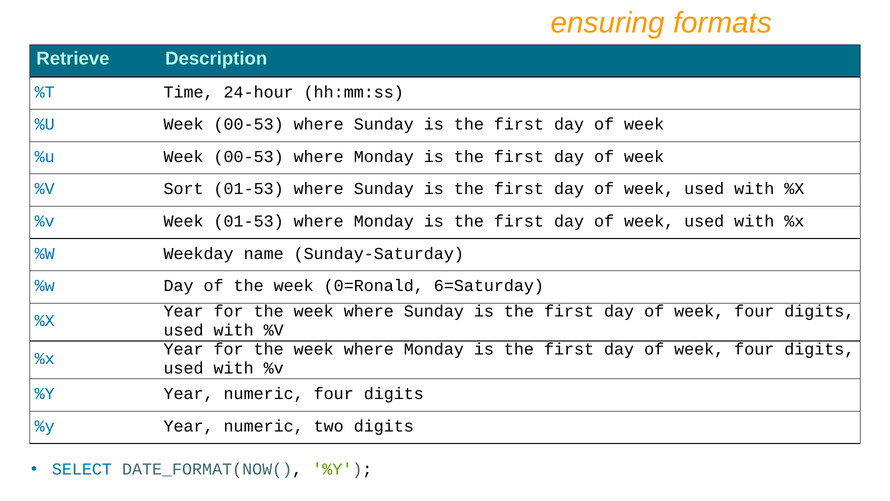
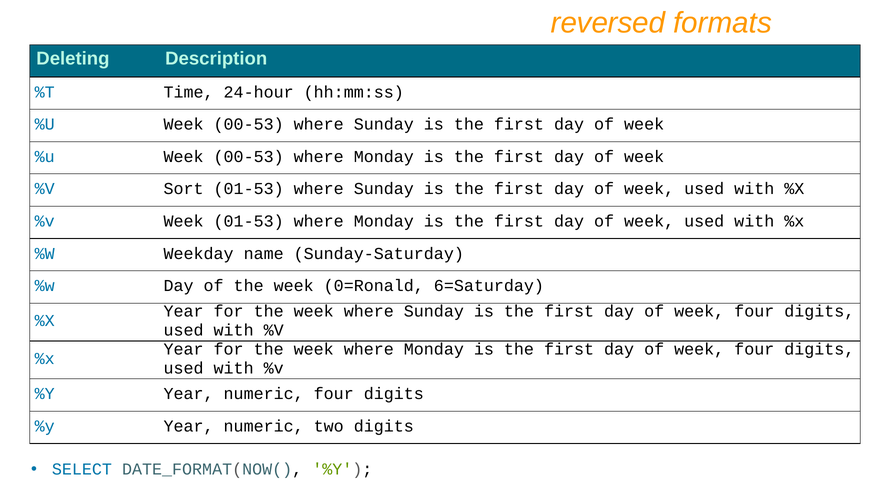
ensuring: ensuring -> reversed
Retrieve: Retrieve -> Deleting
